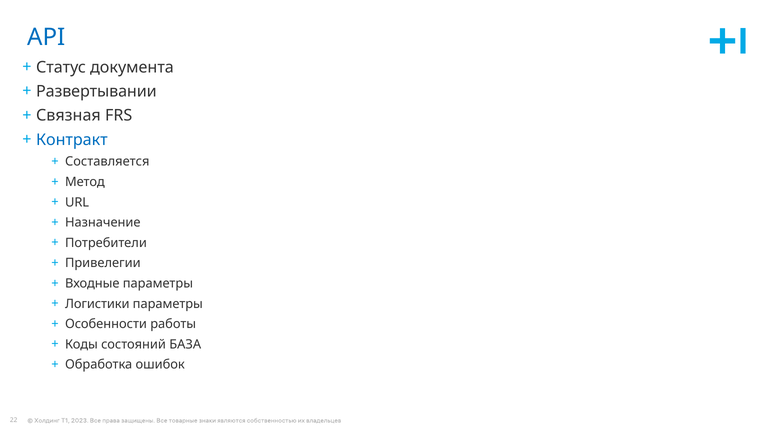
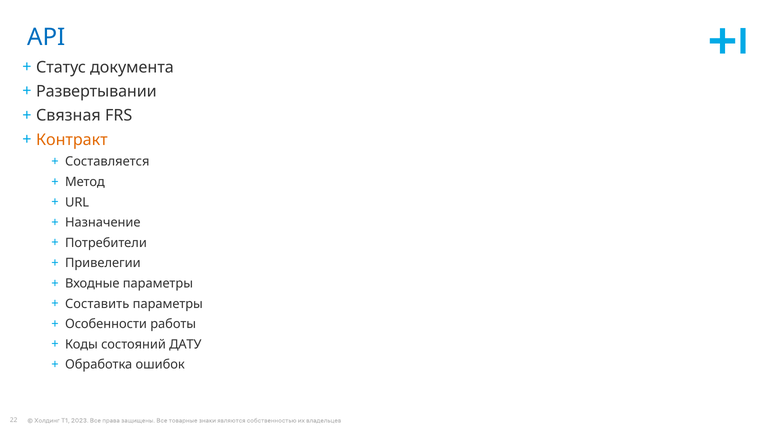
Контракт colour: blue -> orange
Логистики: Логистики -> Составить
БАЗА: БАЗА -> ДАТУ
